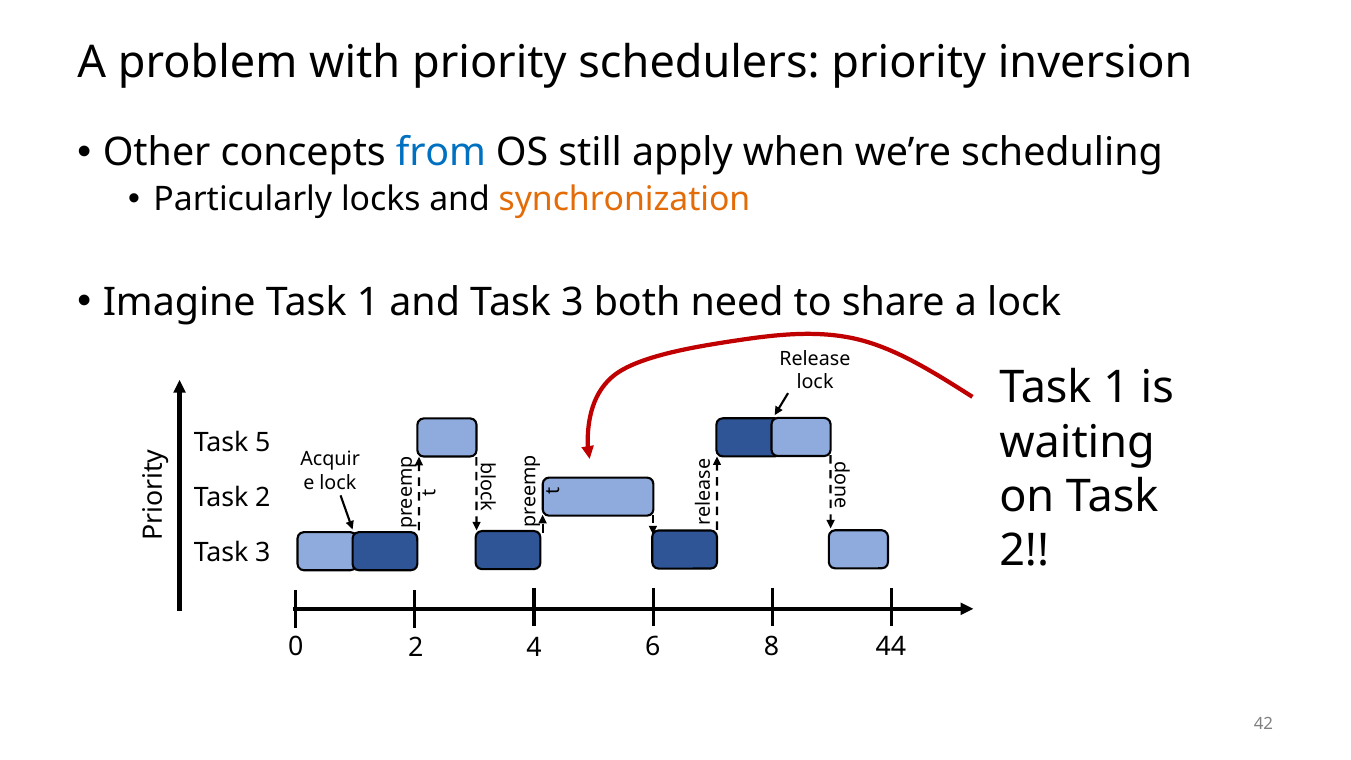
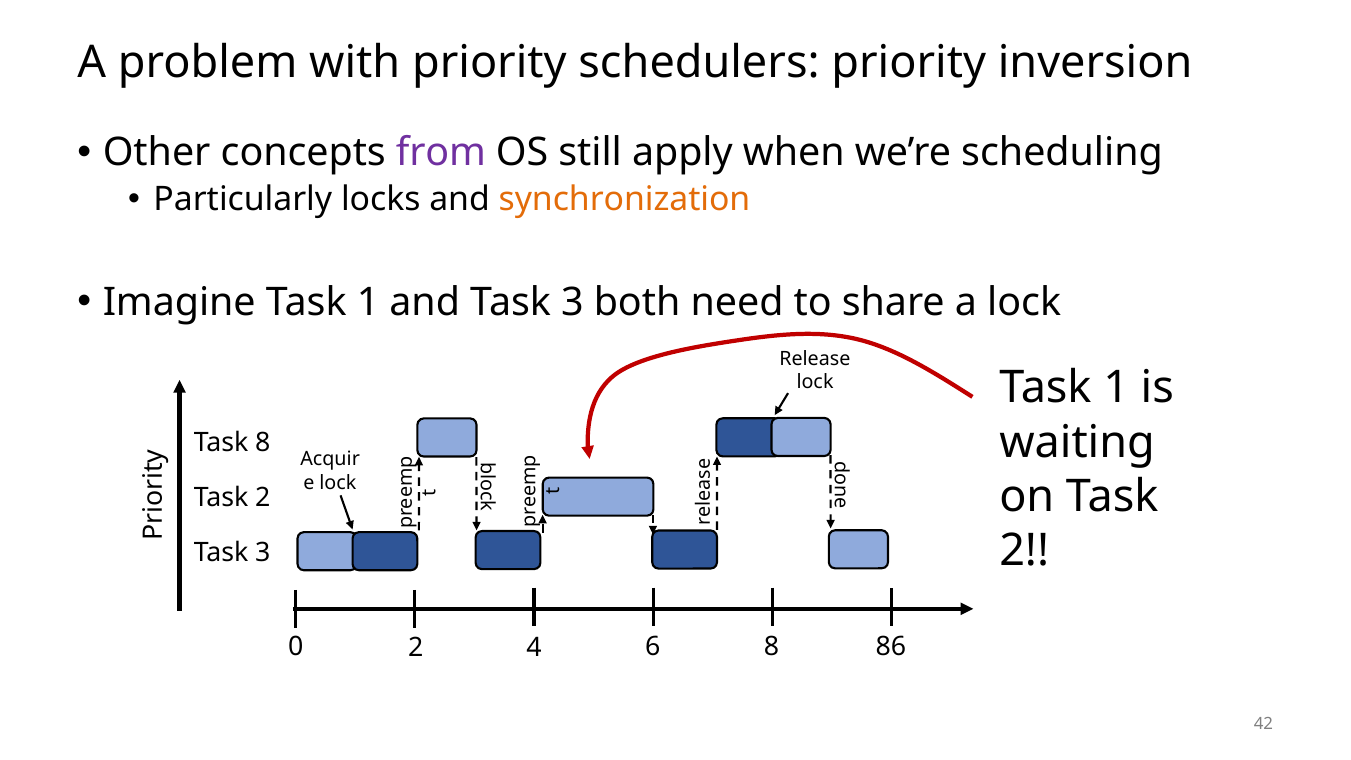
from colour: blue -> purple
Task 5: 5 -> 8
44: 44 -> 86
